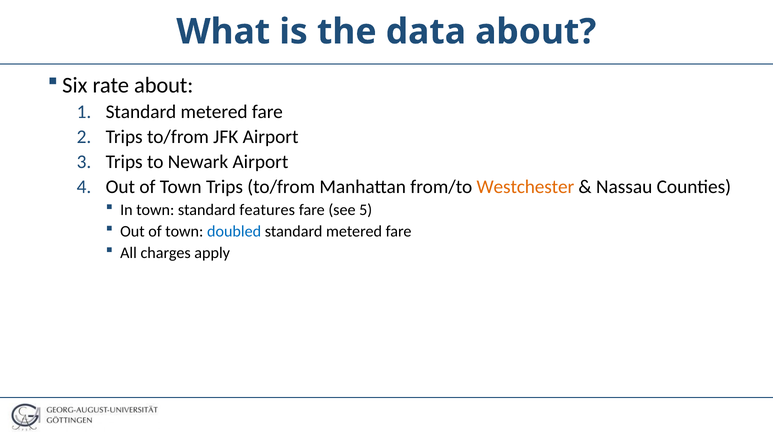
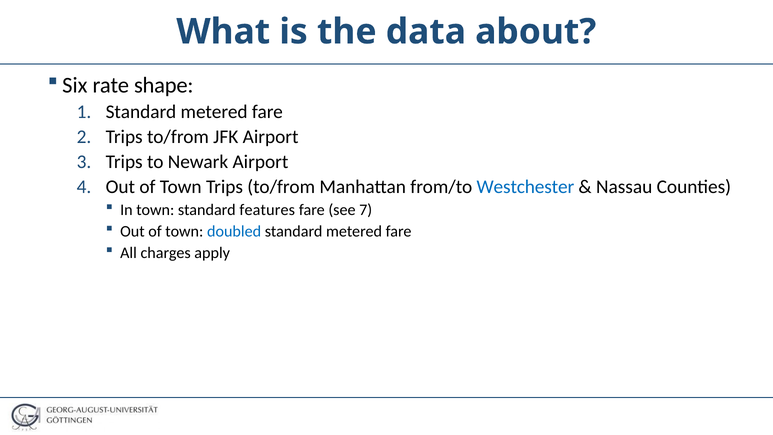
rate about: about -> shape
Westchester colour: orange -> blue
5: 5 -> 7
